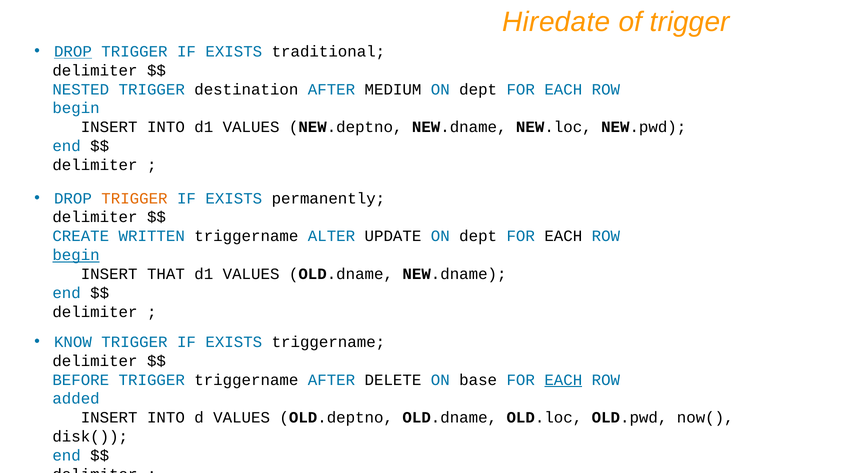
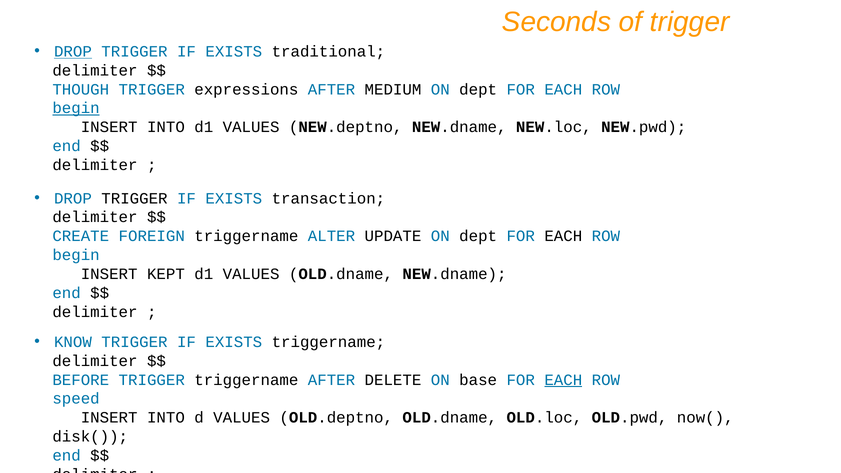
Hiredate: Hiredate -> Seconds
NESTED: NESTED -> THOUGH
destination: destination -> expressions
begin at (76, 108) underline: none -> present
TRIGGER at (134, 198) colour: orange -> black
permanently: permanently -> transaction
WRITTEN: WRITTEN -> FOREIGN
begin at (76, 255) underline: present -> none
THAT: THAT -> KEPT
added: added -> speed
